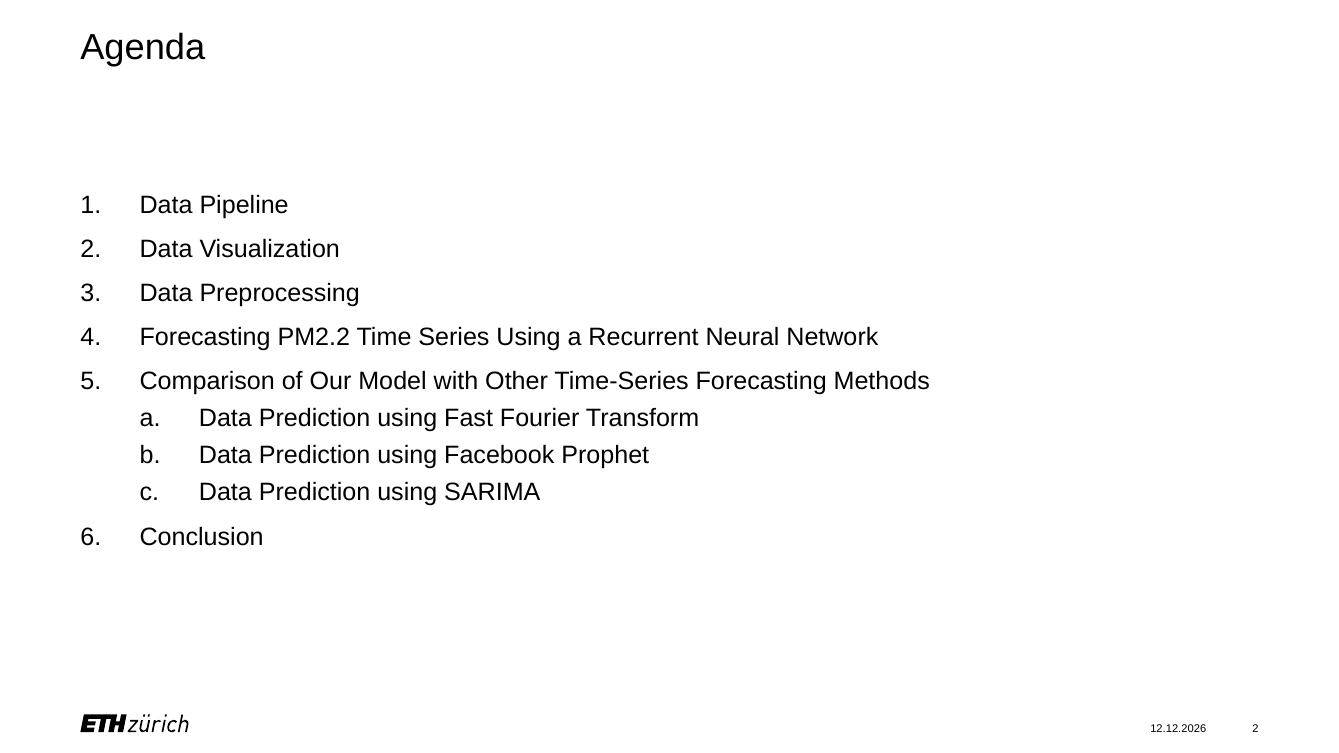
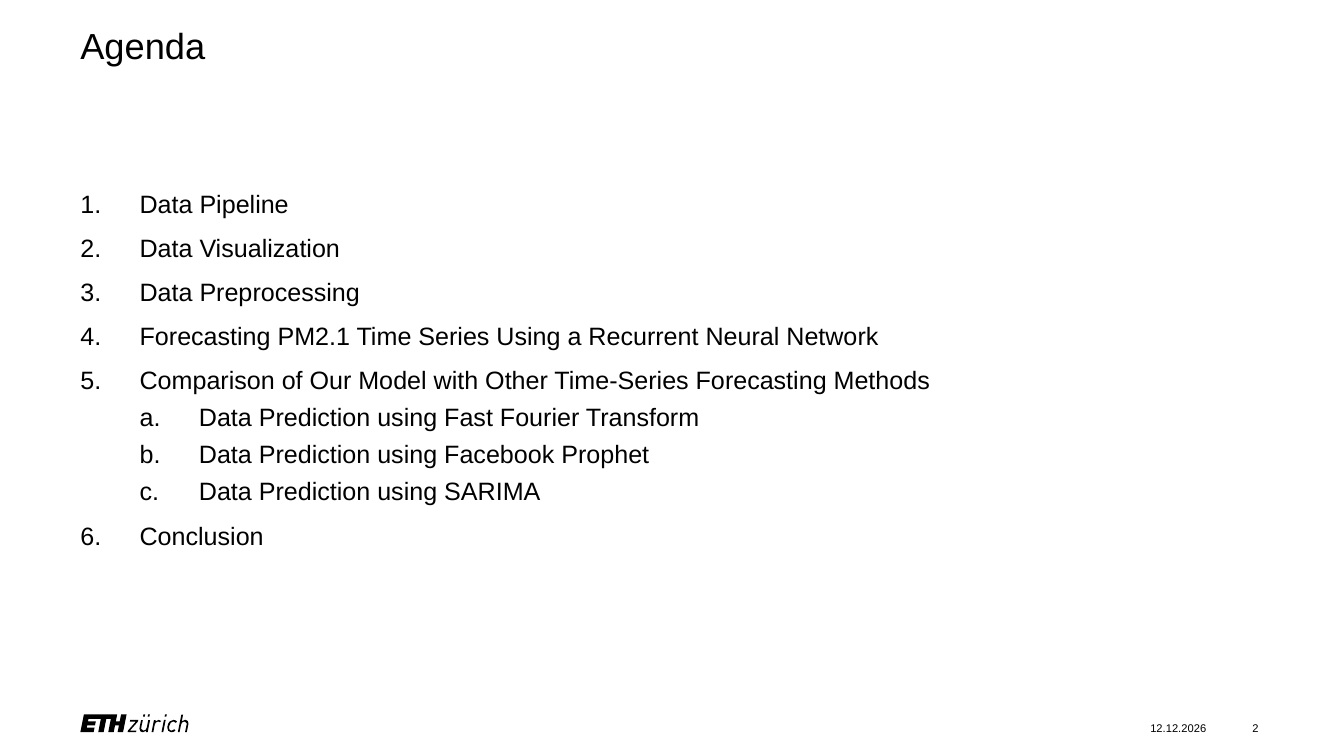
PM2.2: PM2.2 -> PM2.1
